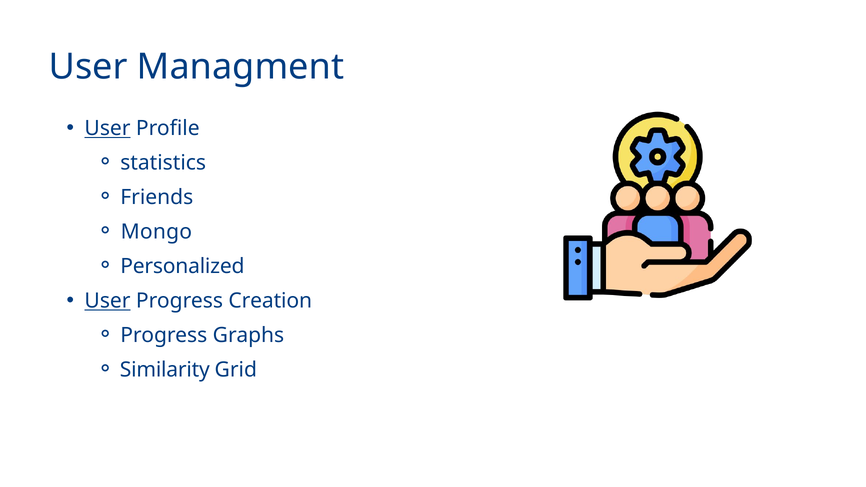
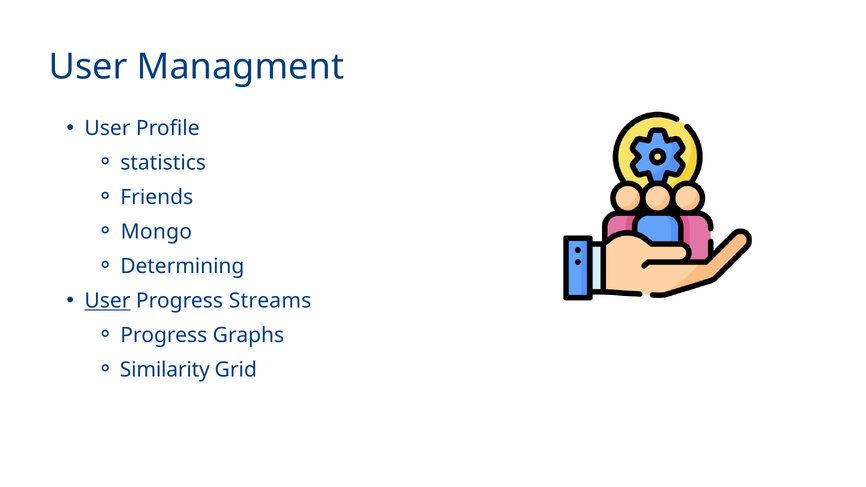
User at (108, 128) underline: present -> none
Personalized: Personalized -> Determining
Creation: Creation -> Streams
